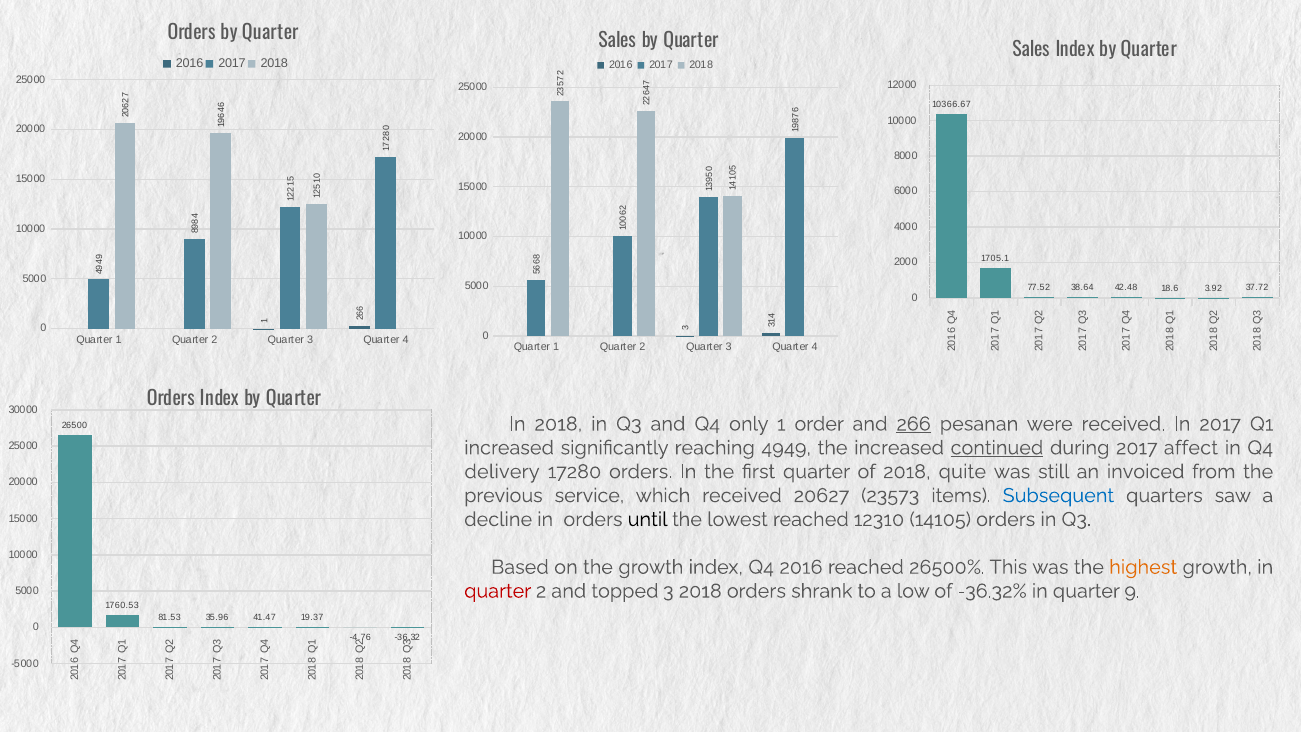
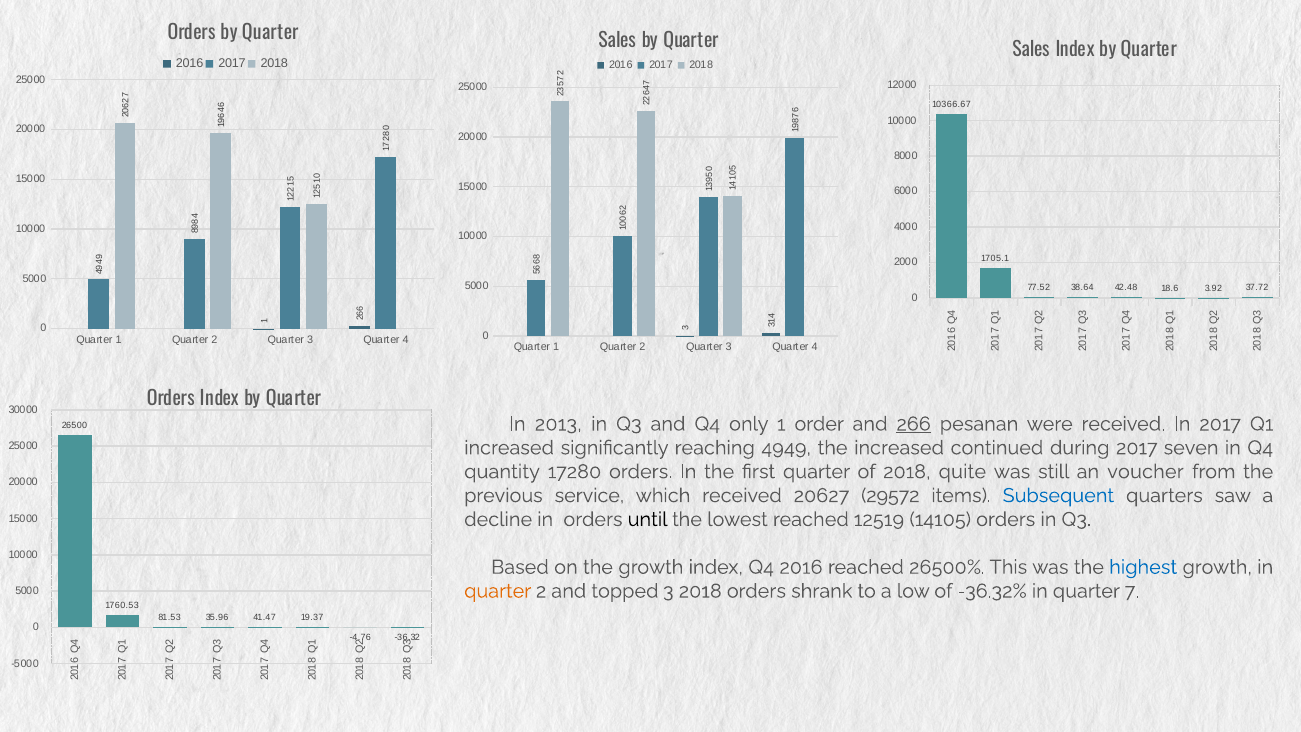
In 2018: 2018 -> 2013
continued underline: present -> none
affect: affect -> seven
delivery: delivery -> quantity
invoiced: invoiced -> voucher
23573: 23573 -> 29572
12310: 12310 -> 12519
highest colour: orange -> blue
quarter at (498, 591) colour: red -> orange
quarter 9: 9 -> 7
